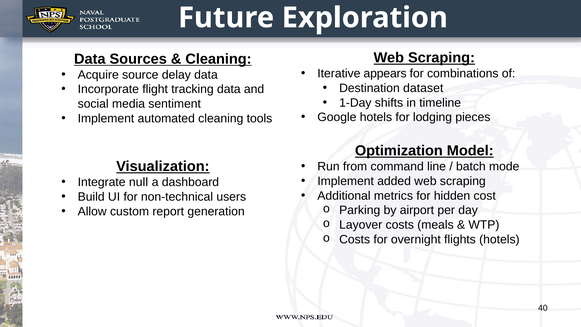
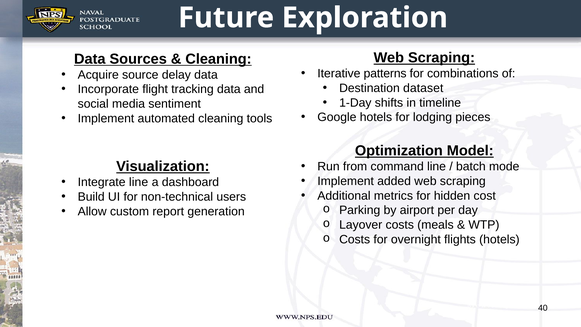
appears: appears -> patterns
Integrate null: null -> line
